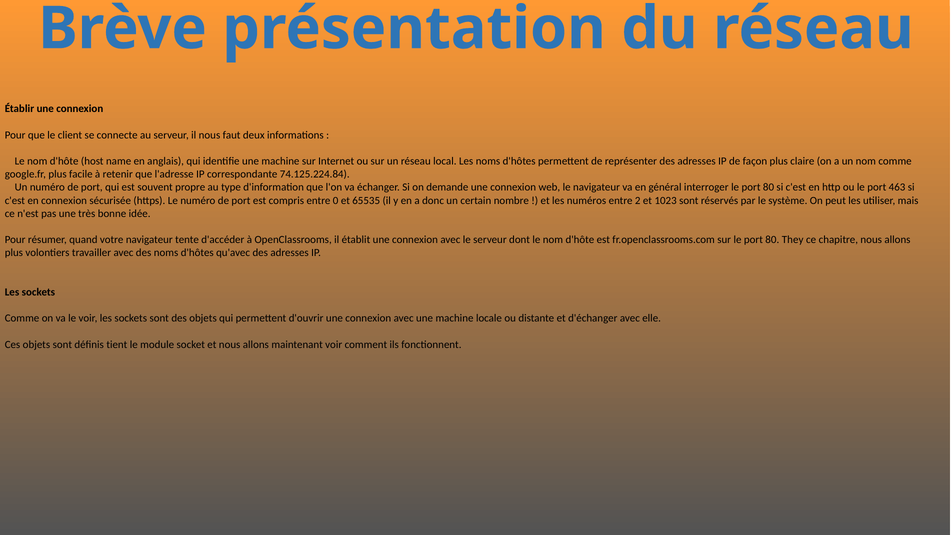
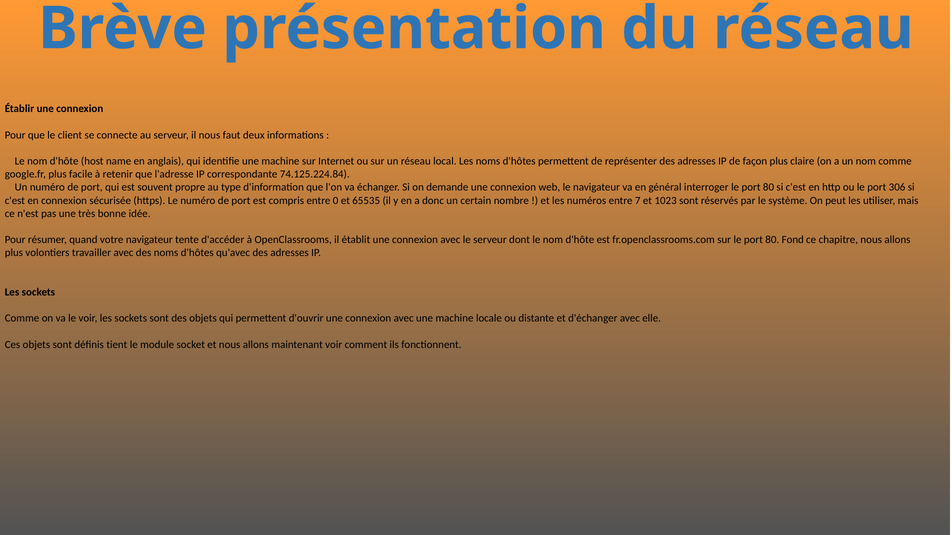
463: 463 -> 306
2: 2 -> 7
They: They -> Fond
